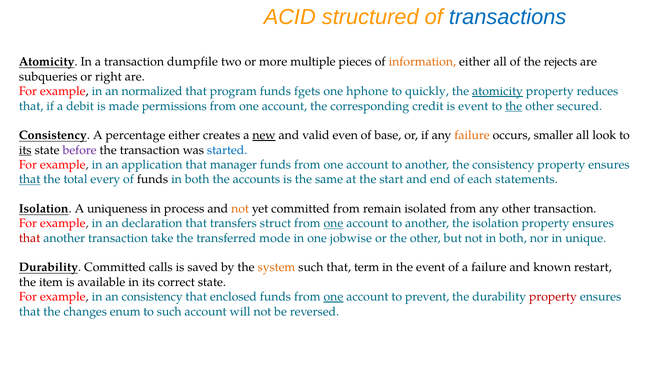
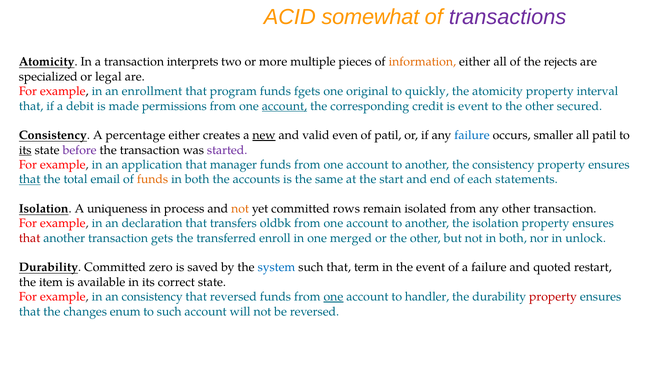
structured: structured -> somewhat
transactions colour: blue -> purple
dumpfile: dumpfile -> interprets
subqueries: subqueries -> specialized
right: right -> legal
normalized: normalized -> enrollment
hphone: hphone -> original
atomicity at (498, 91) underline: present -> none
reduces: reduces -> interval
account at (284, 106) underline: none -> present
the at (514, 106) underline: present -> none
of base: base -> patil
failure at (472, 135) colour: orange -> blue
all look: look -> patil
started colour: blue -> purple
every: every -> email
funds at (153, 180) colour: black -> orange
committed from: from -> rows
struct: struct -> oldbk
one at (333, 224) underline: present -> none
take: take -> gets
mode: mode -> enroll
jobwise: jobwise -> merged
unique: unique -> unlock
calls: calls -> zero
system colour: orange -> blue
known: known -> quoted
that enclosed: enclosed -> reversed
prevent: prevent -> handler
